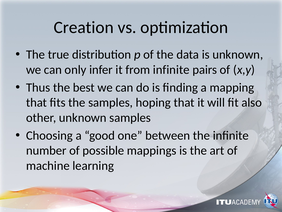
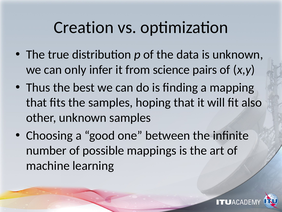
from infinite: infinite -> science
